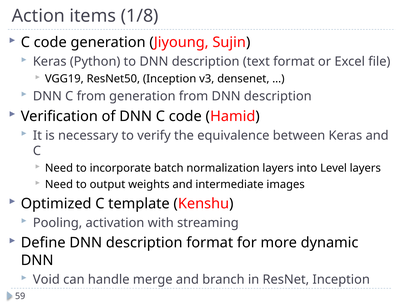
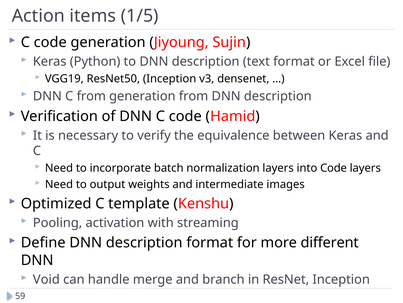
1/8: 1/8 -> 1/5
into Level: Level -> Code
dynamic: dynamic -> different
